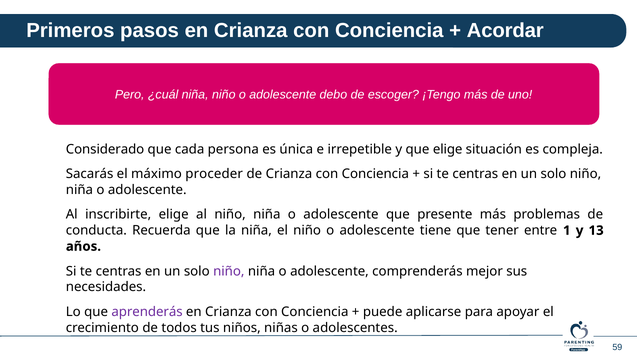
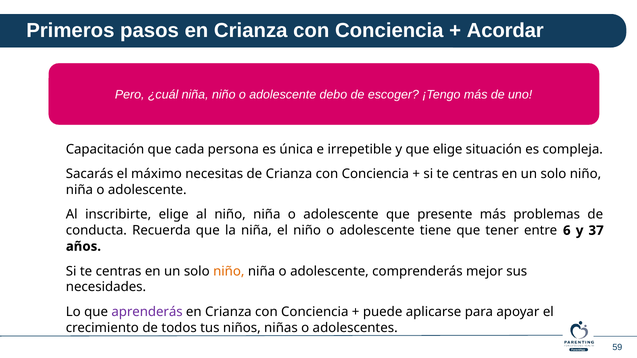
Considerado: Considerado -> Capacitación
proceder: proceder -> necesitas
1: 1 -> 6
13: 13 -> 37
niño at (229, 271) colour: purple -> orange
